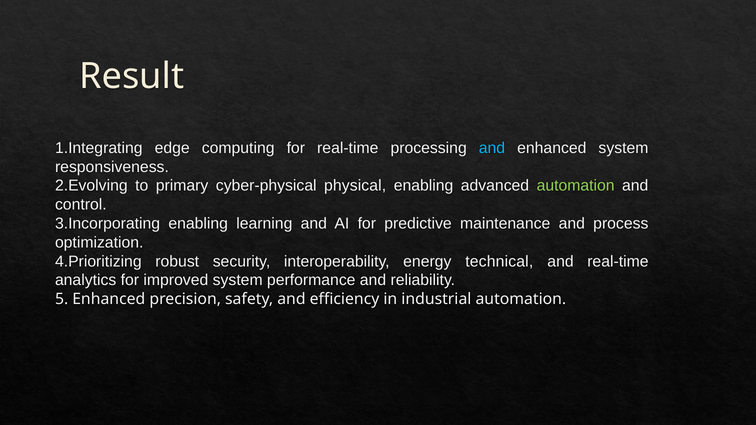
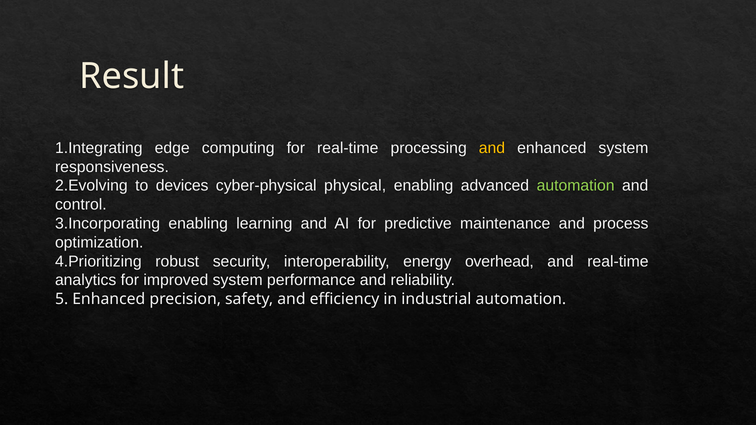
and at (492, 148) colour: light blue -> yellow
primary: primary -> devices
technical: technical -> overhead
